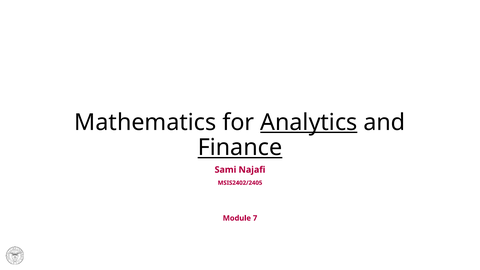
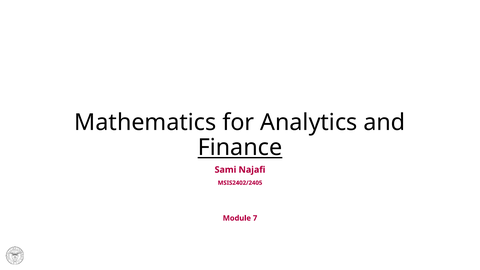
Analytics underline: present -> none
